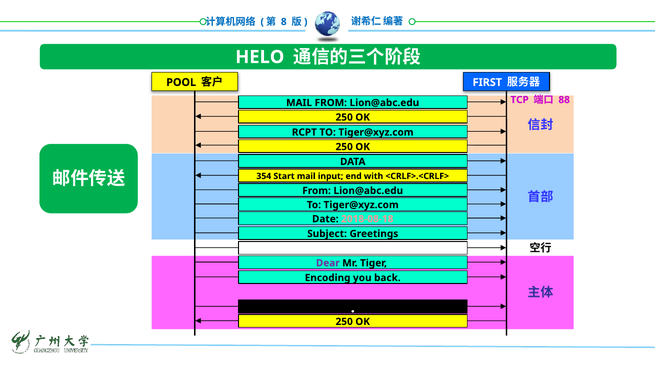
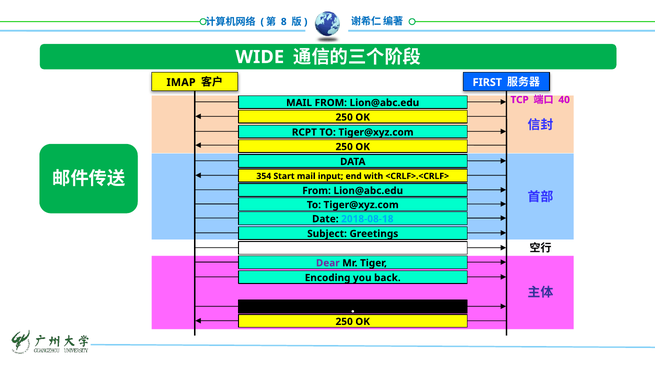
HELO: HELO -> WIDE
POOL: POOL -> IMAP
88: 88 -> 40
2018-08-18 colour: pink -> light blue
